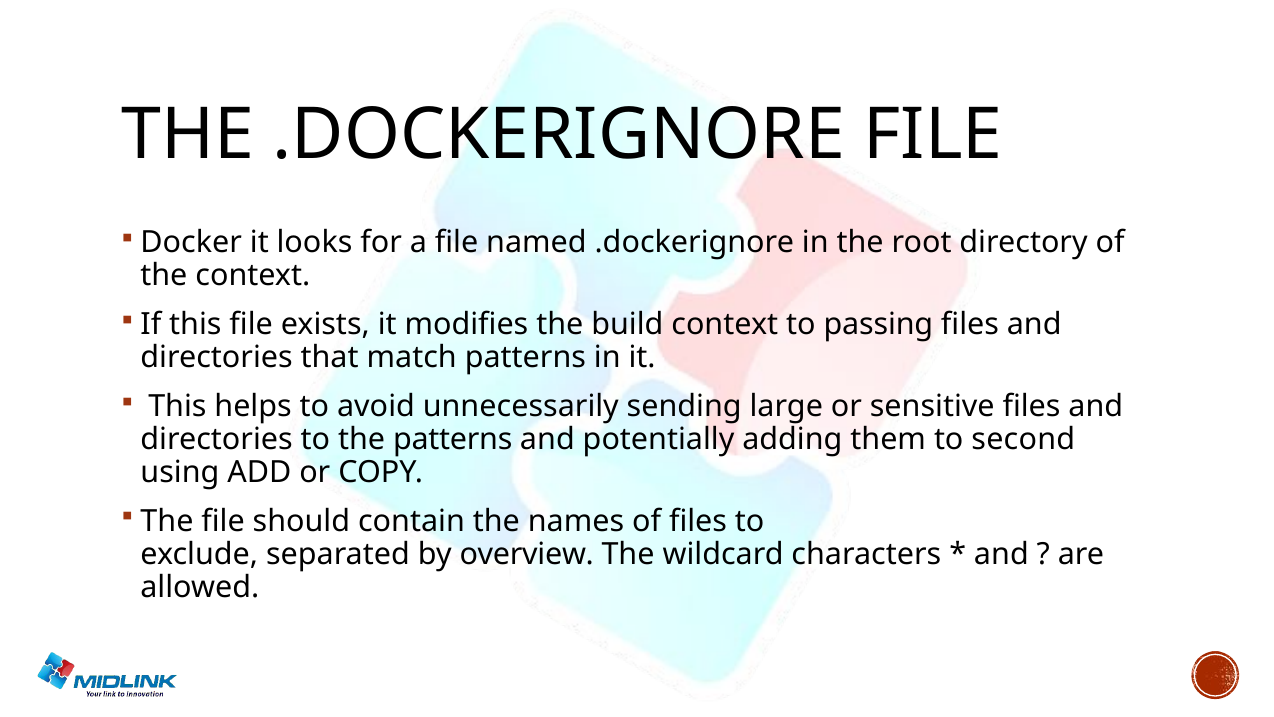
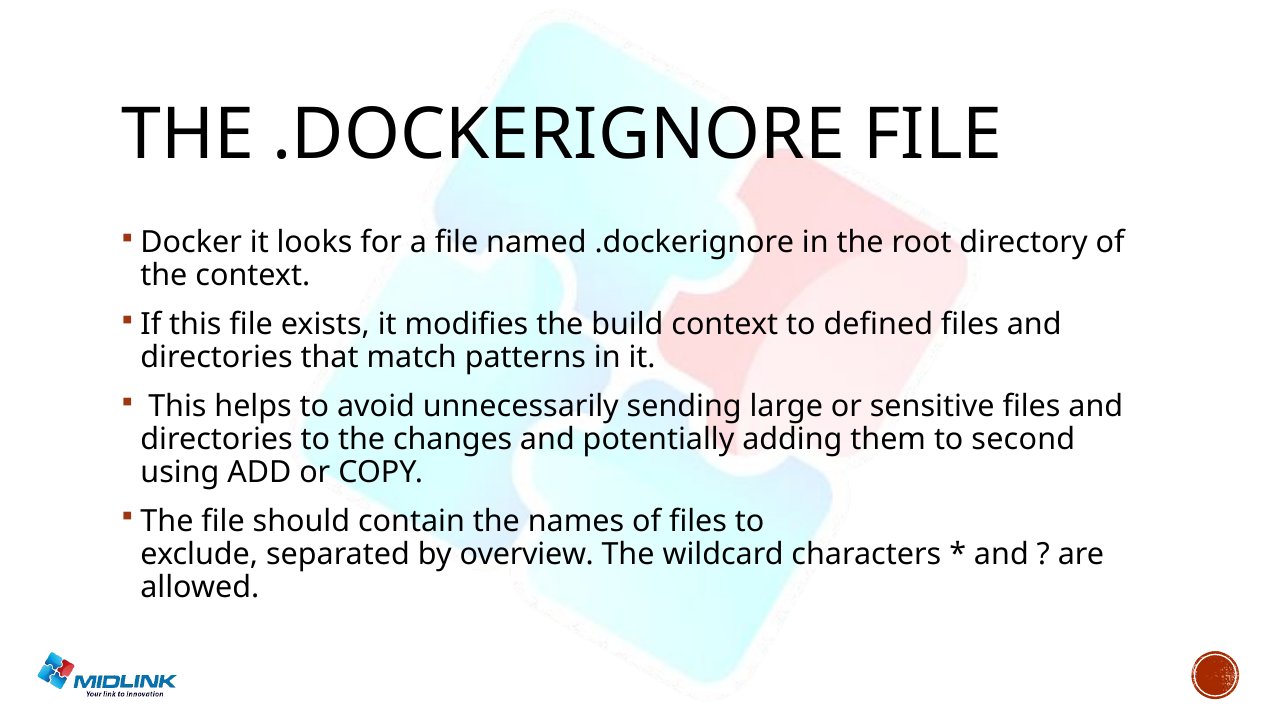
passing: passing -> defined
the patterns: patterns -> changes
